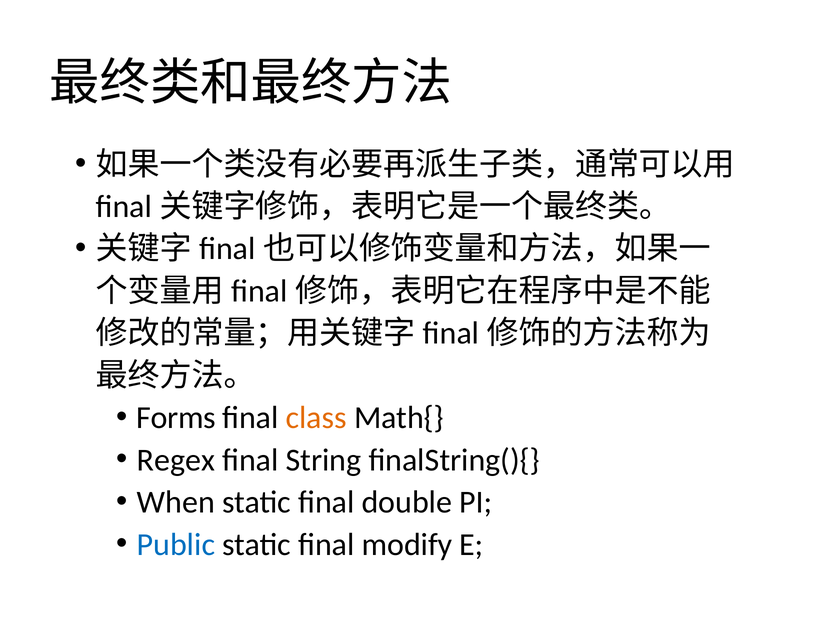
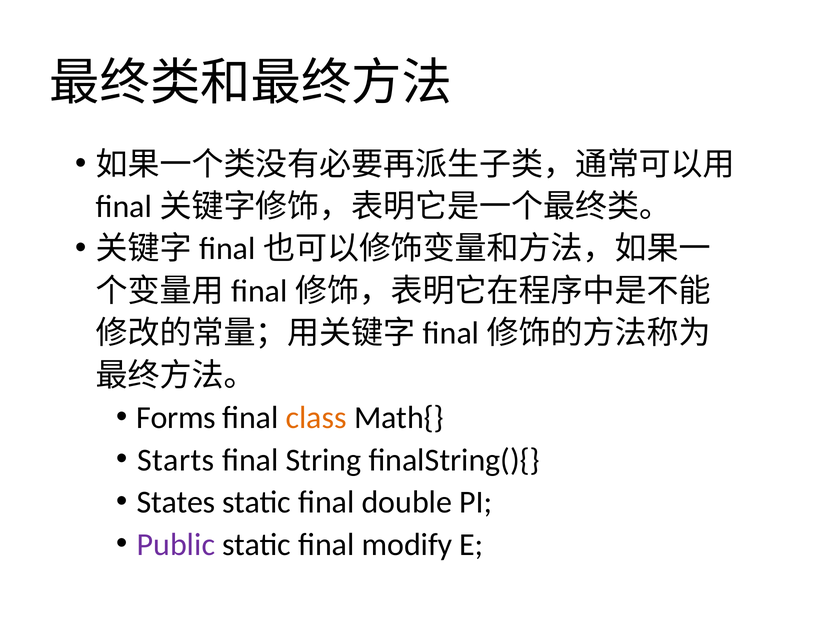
Regex: Regex -> Starts
When: When -> States
Public colour: blue -> purple
